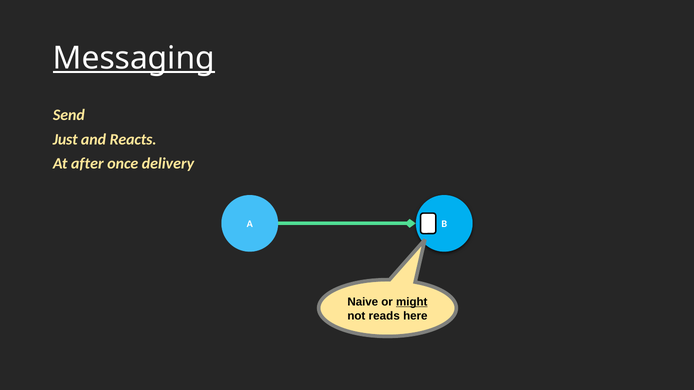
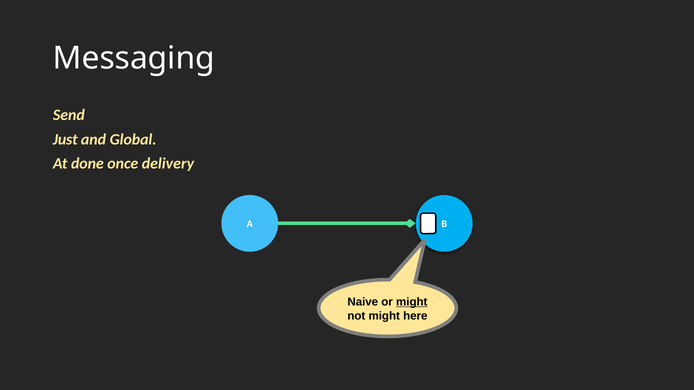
Messaging underline: present -> none
Reacts: Reacts -> Global
after: after -> done
not reads: reads -> might
